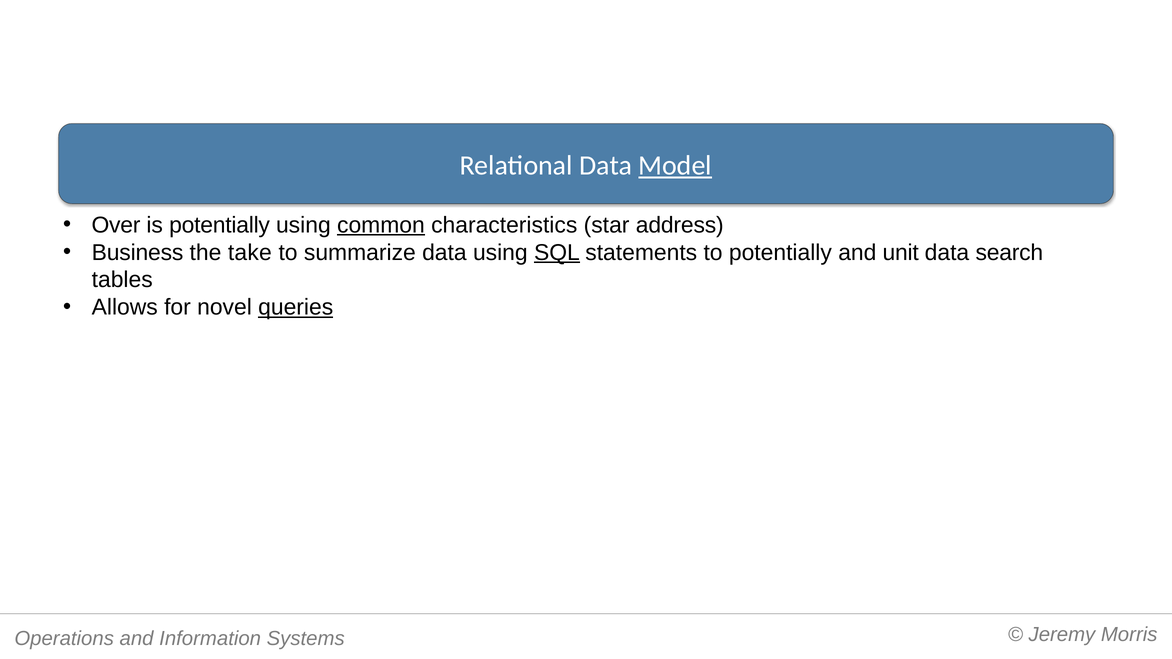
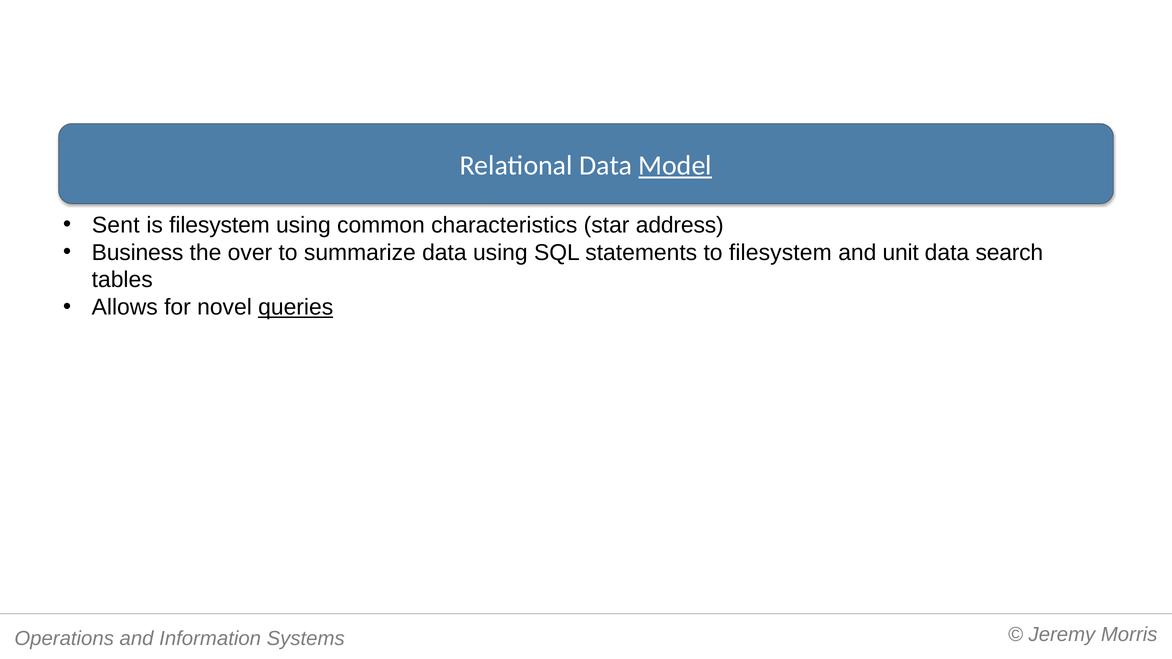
Over: Over -> Sent
is potentially: potentially -> filesystem
common underline: present -> none
take: take -> over
SQL underline: present -> none
to potentially: potentially -> filesystem
